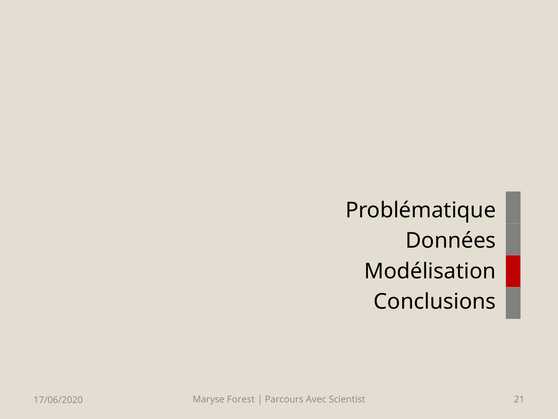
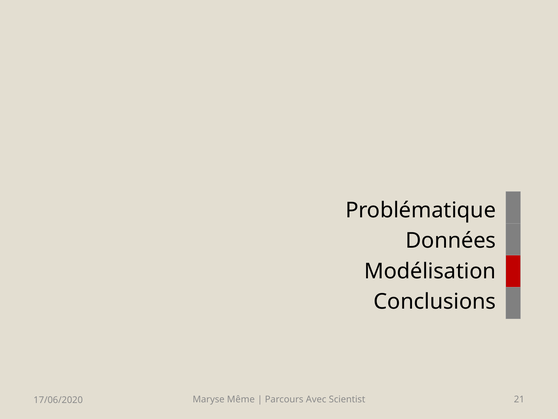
Forest: Forest -> Même
